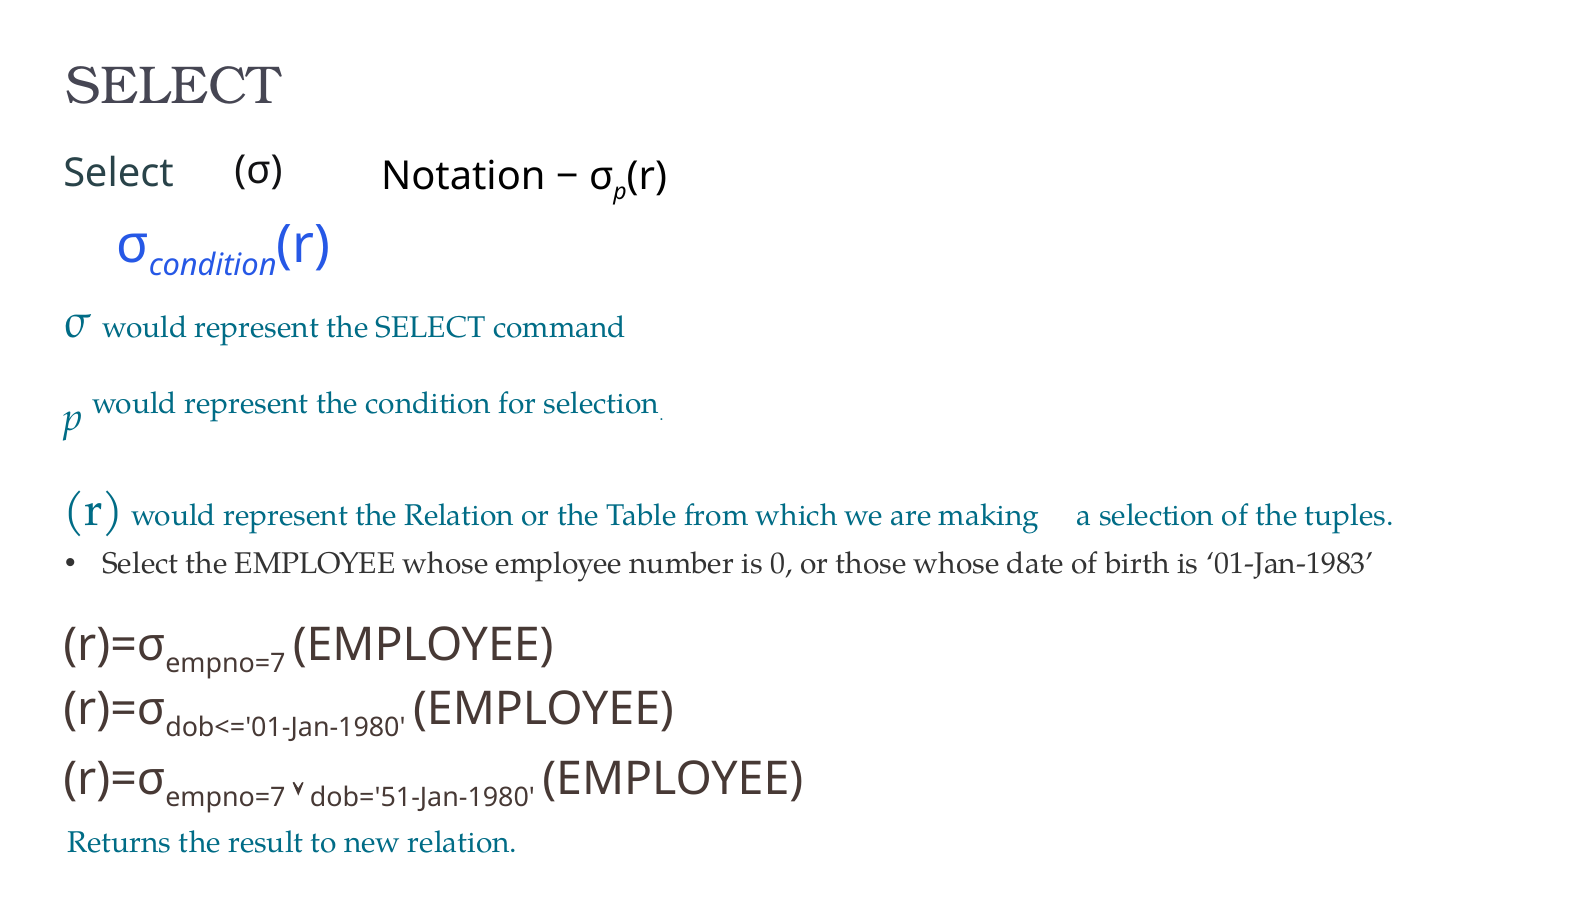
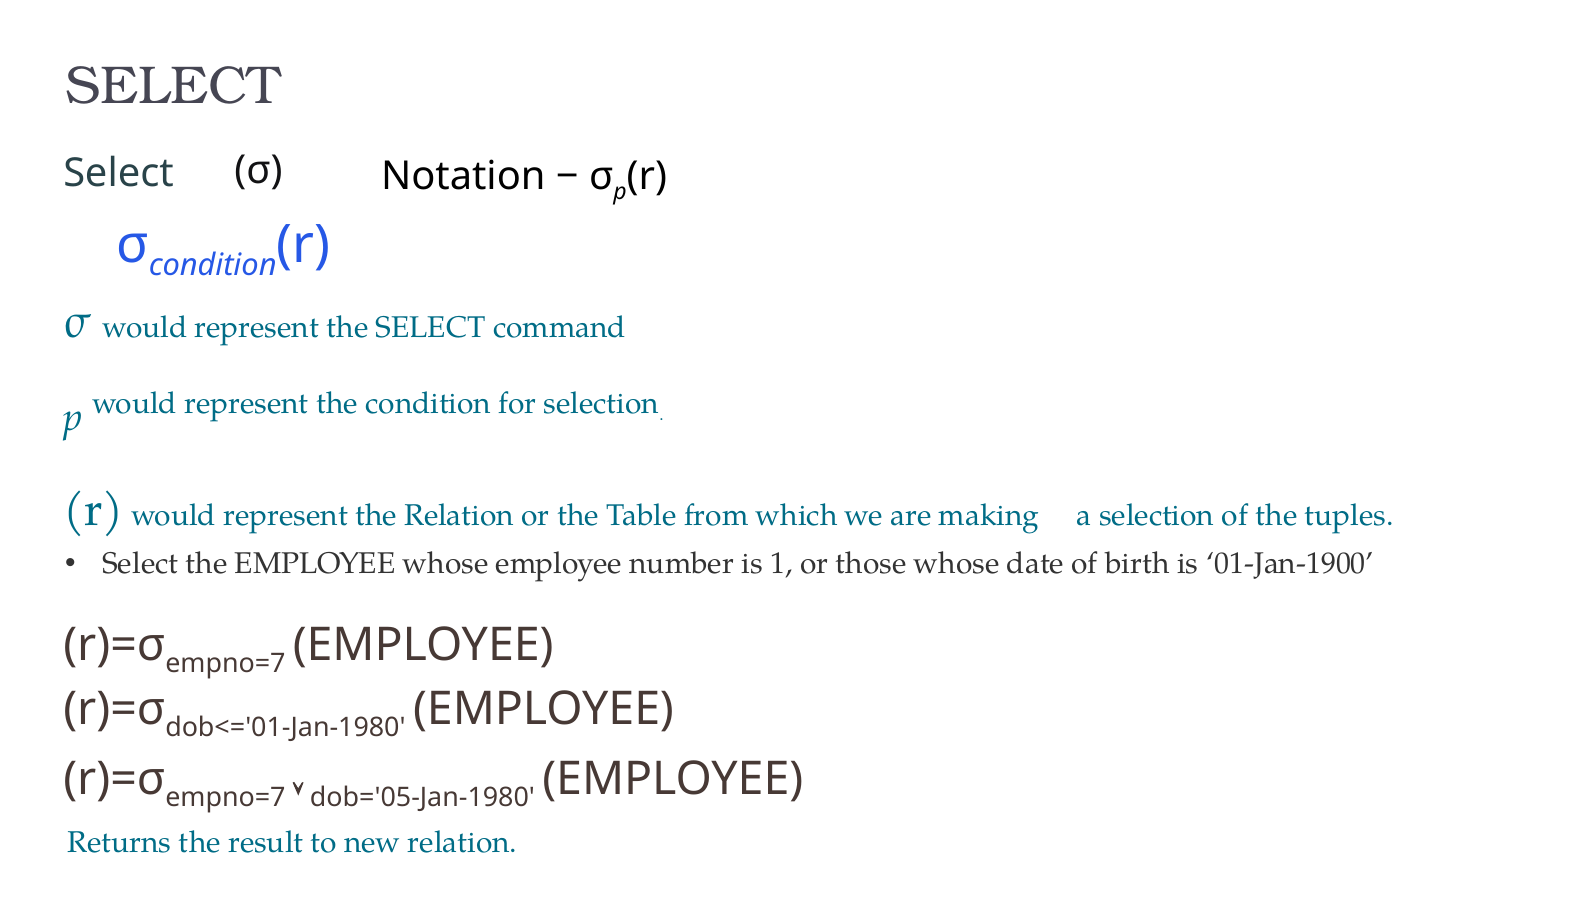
0: 0 -> 1
01-Jan-1983: 01-Jan-1983 -> 01-Jan-1900
dob='51-Jan-1980: dob='51-Jan-1980 -> dob='05-Jan-1980
